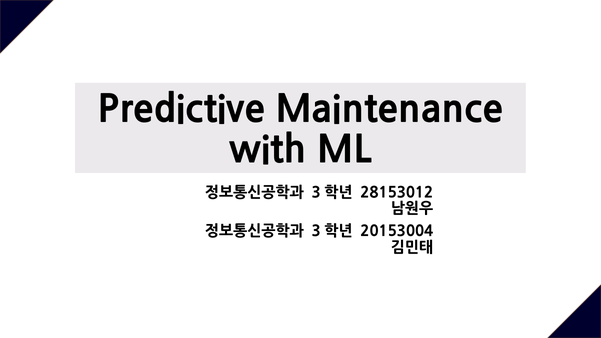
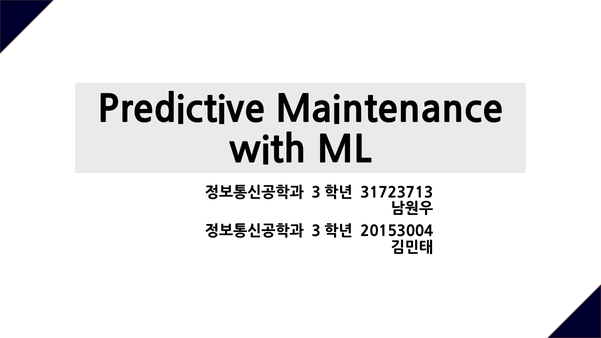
28153012: 28153012 -> 31723713
